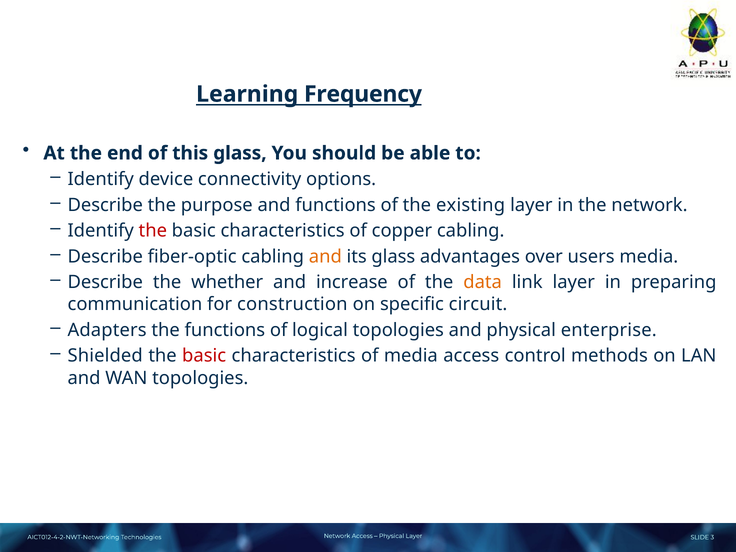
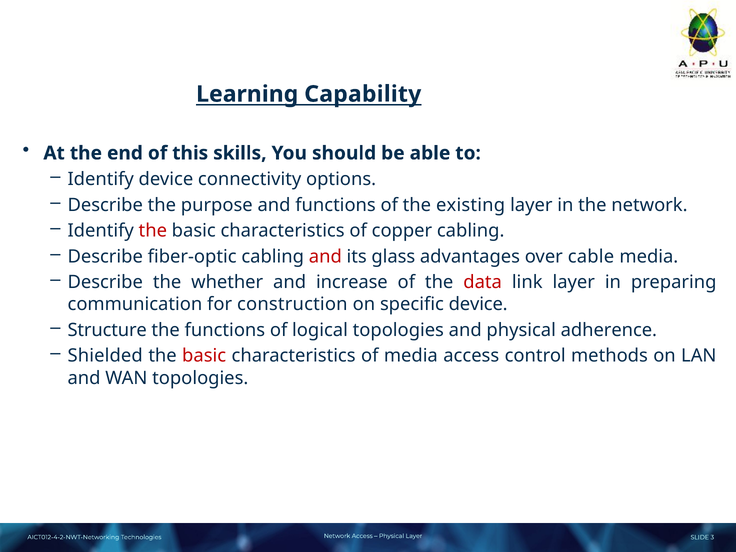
Frequency: Frequency -> Capability
this glass: glass -> skills
and at (325, 257) colour: orange -> red
users: users -> cable
data colour: orange -> red
specific circuit: circuit -> device
Adapters: Adapters -> Structure
enterprise: enterprise -> adherence
